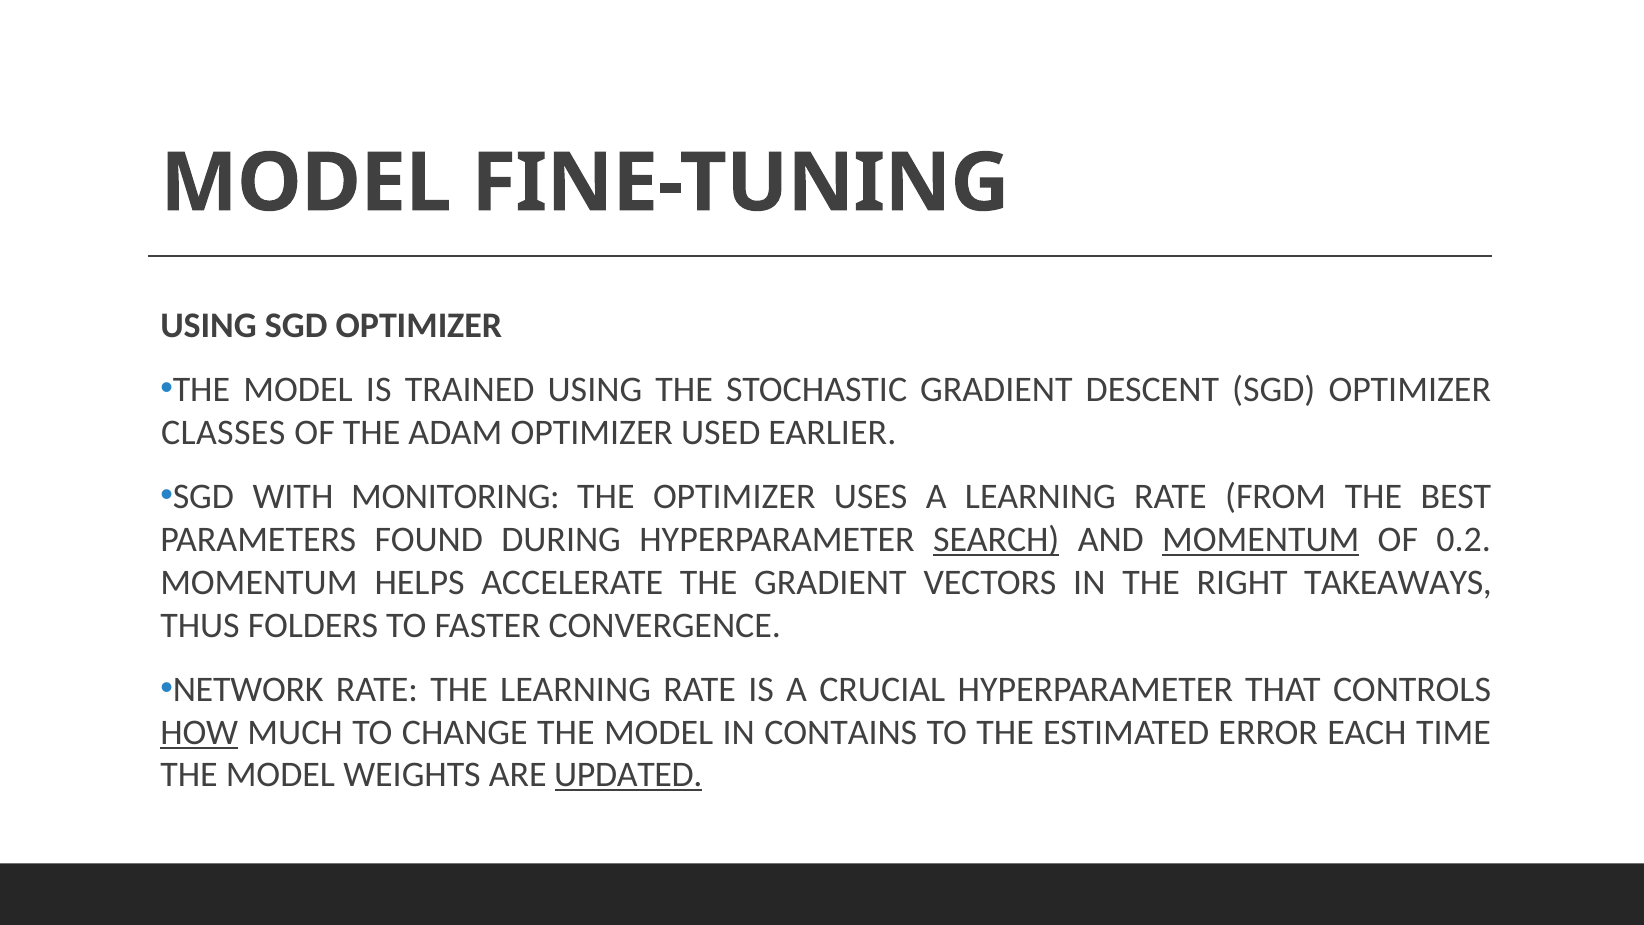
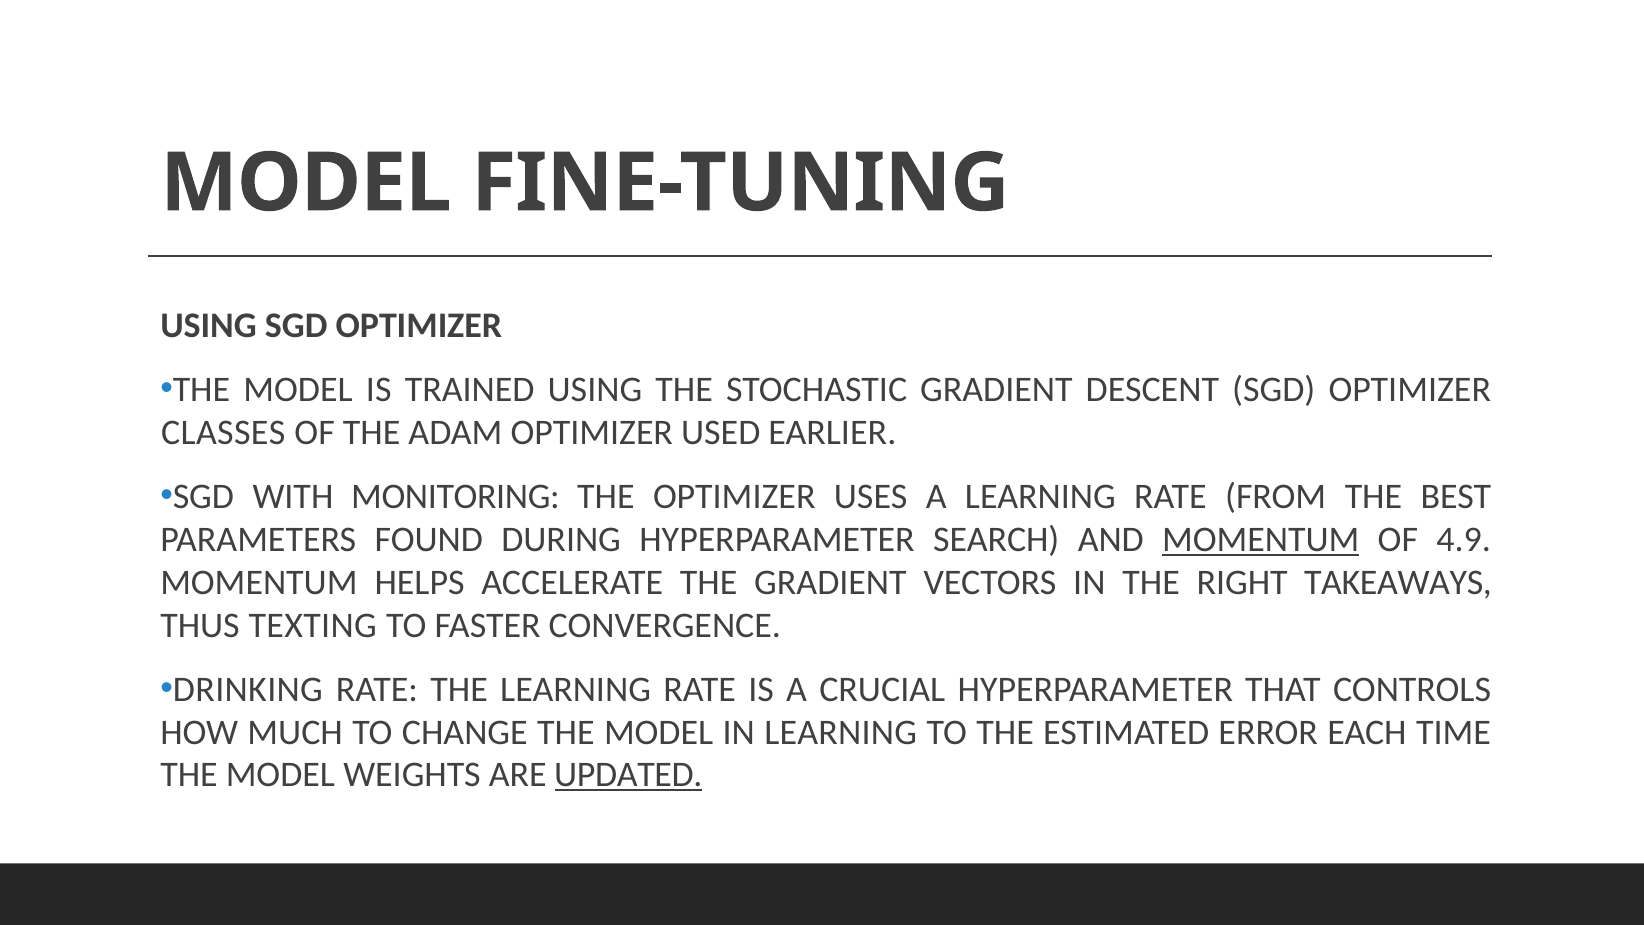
SEARCH underline: present -> none
0.2: 0.2 -> 4.9
FOLDERS: FOLDERS -> TEXTING
NETWORK: NETWORK -> DRINKING
HOW underline: present -> none
IN CONTAINS: CONTAINS -> LEARNING
